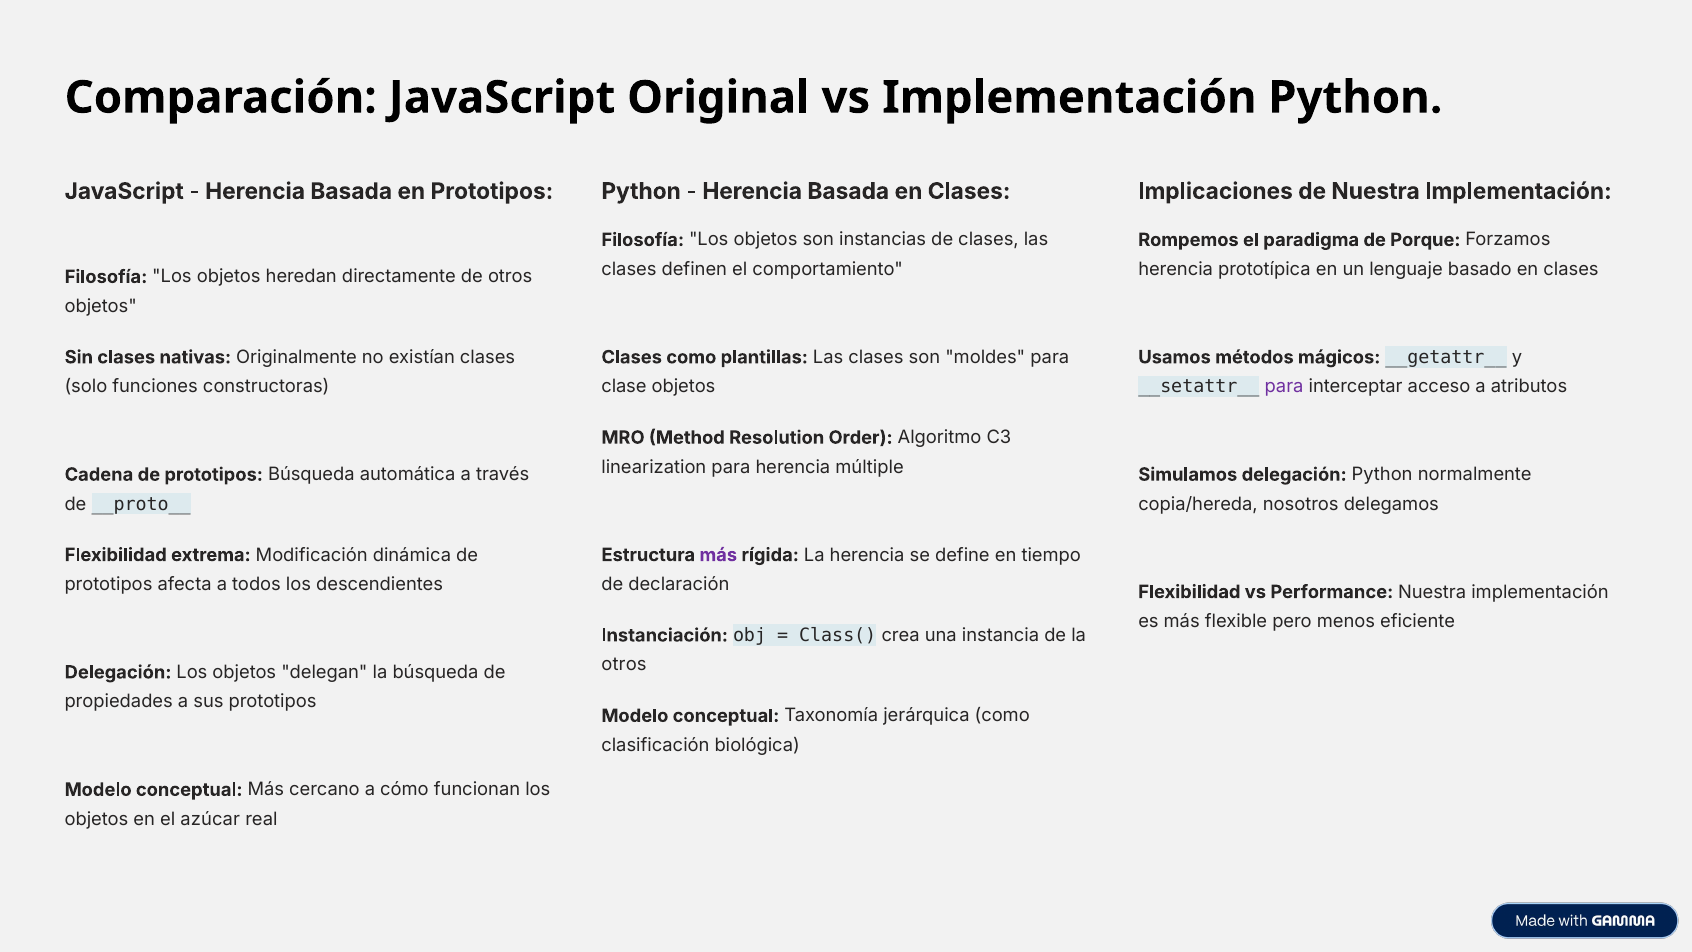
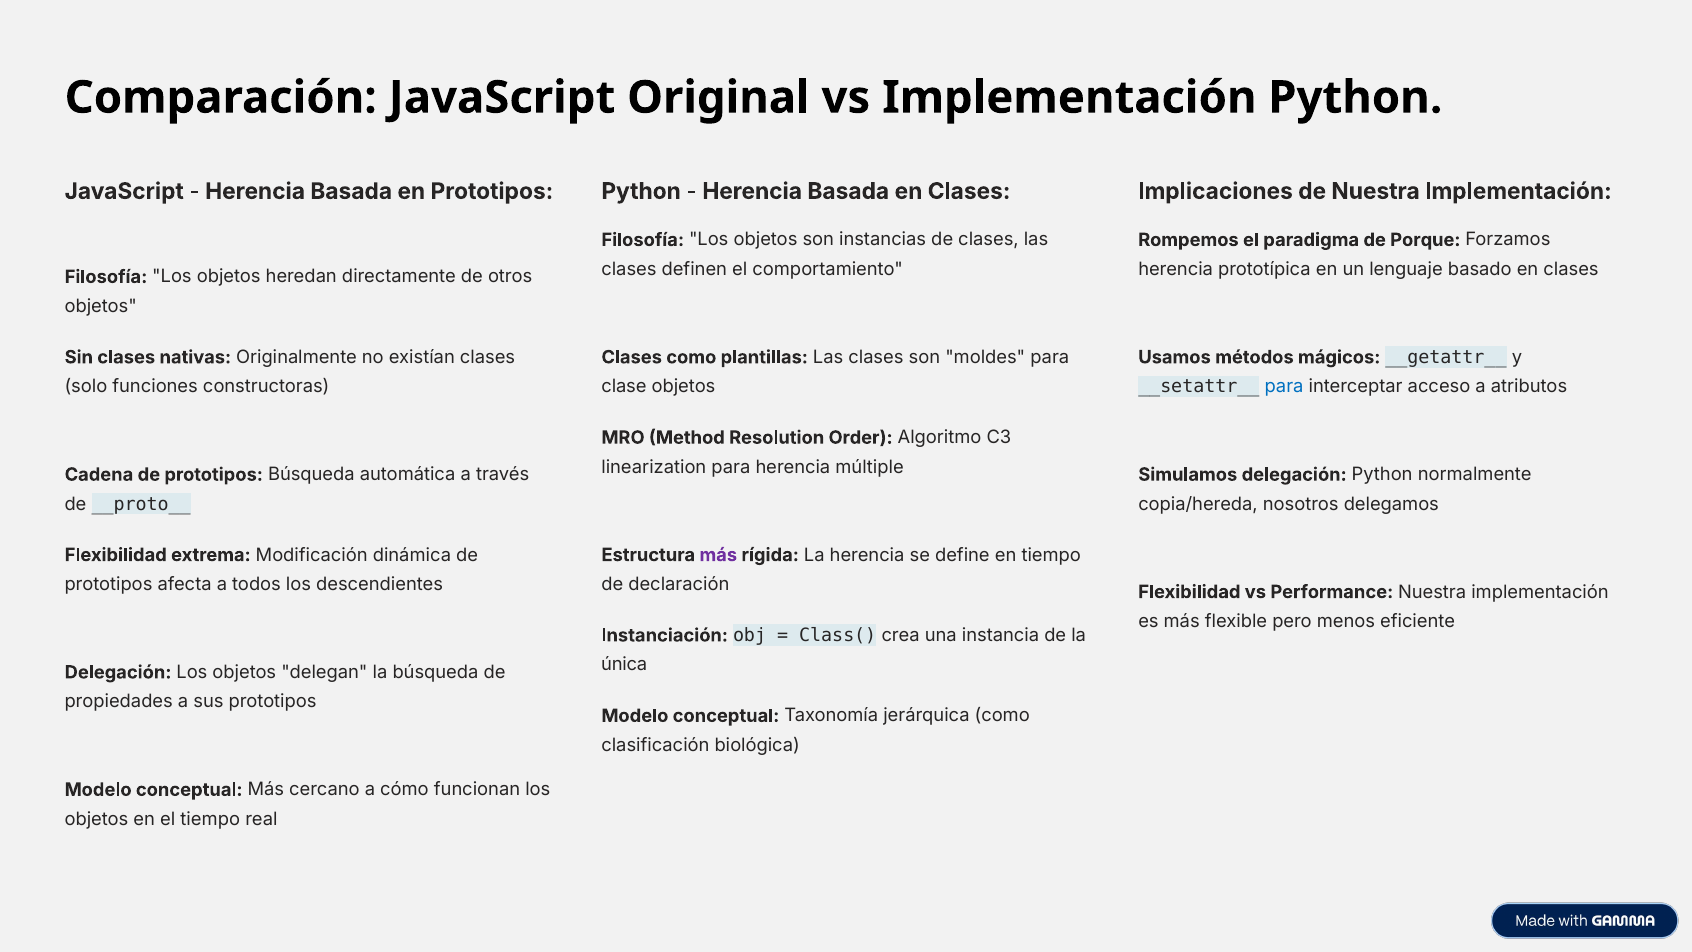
para at (1284, 387) colour: purple -> blue
otros at (624, 665): otros -> única
el azúcar: azúcar -> tiempo
